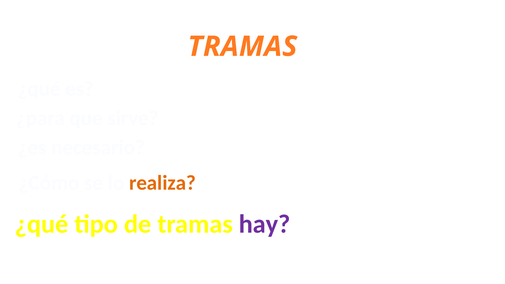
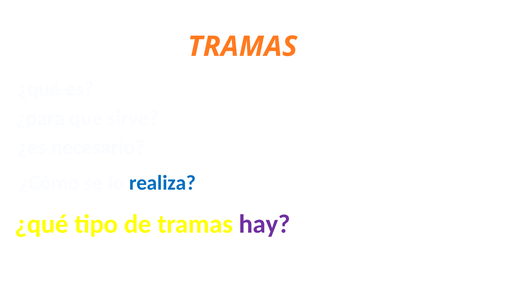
realiza colour: orange -> blue
